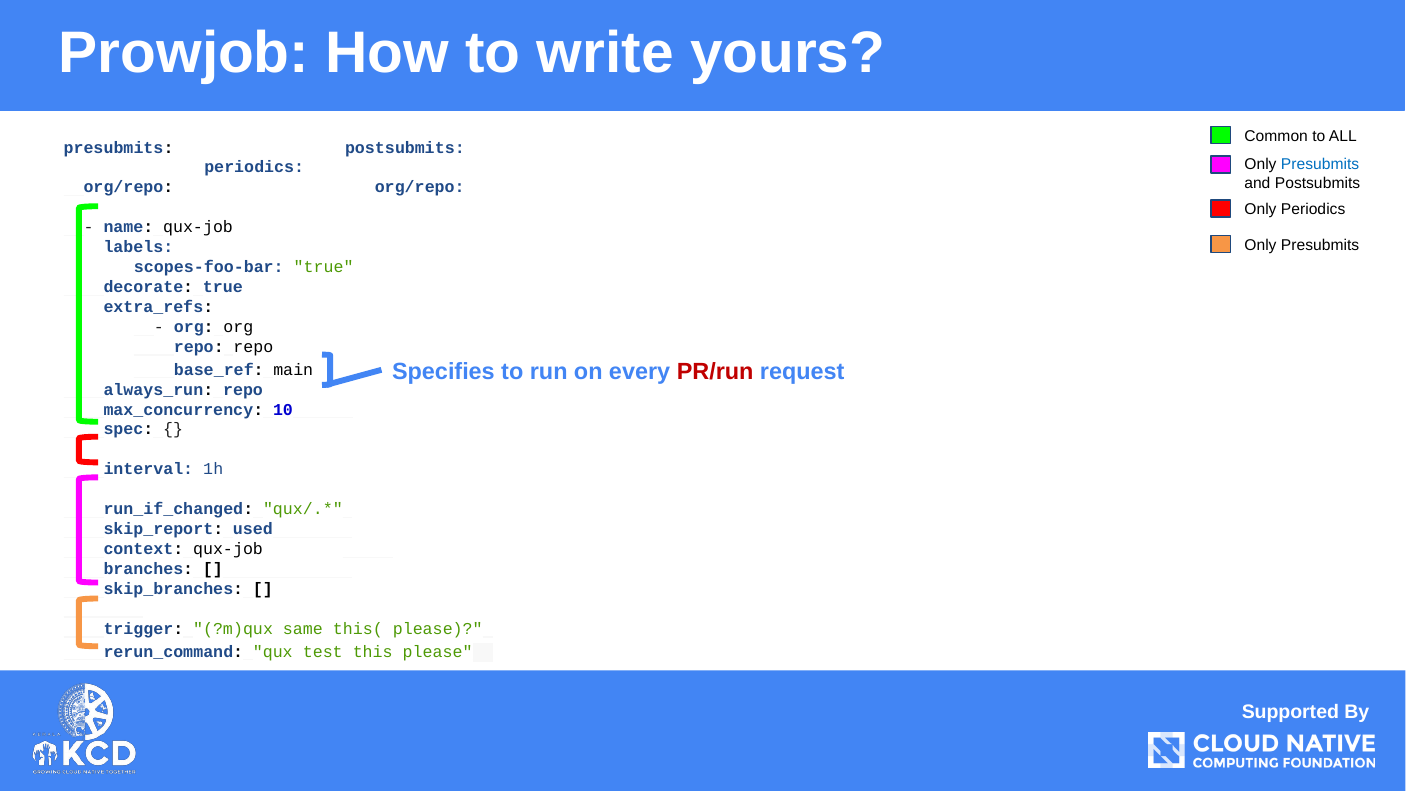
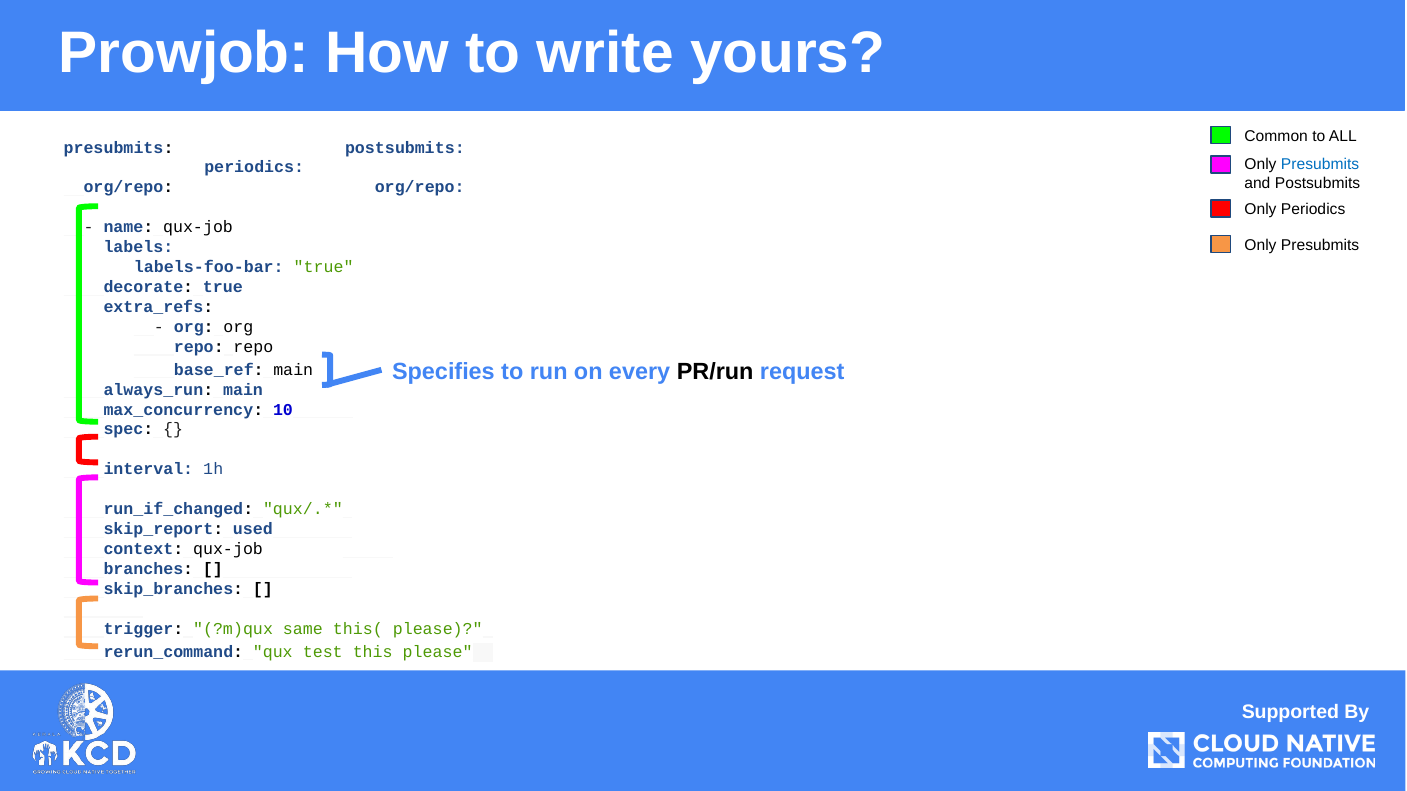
scopes-foo-bar: scopes-foo-bar -> labels-foo-bar
PR/run colour: red -> black
always_run repo: repo -> main
